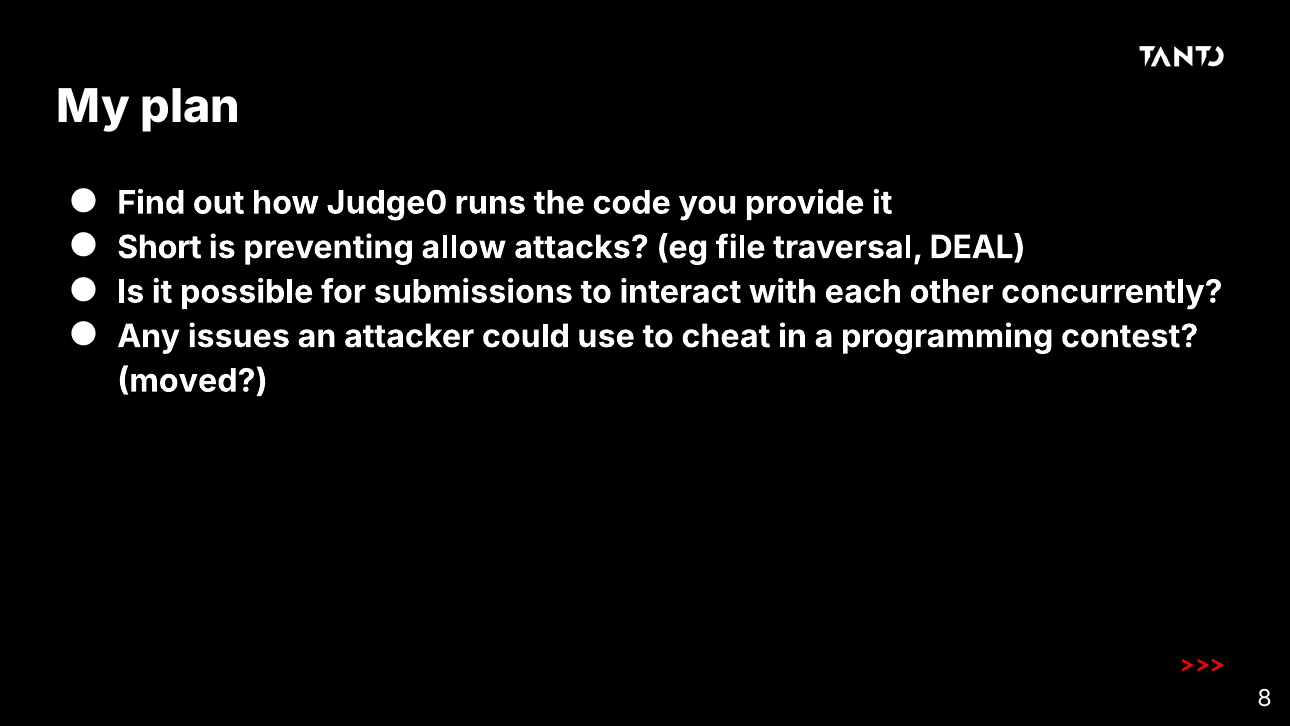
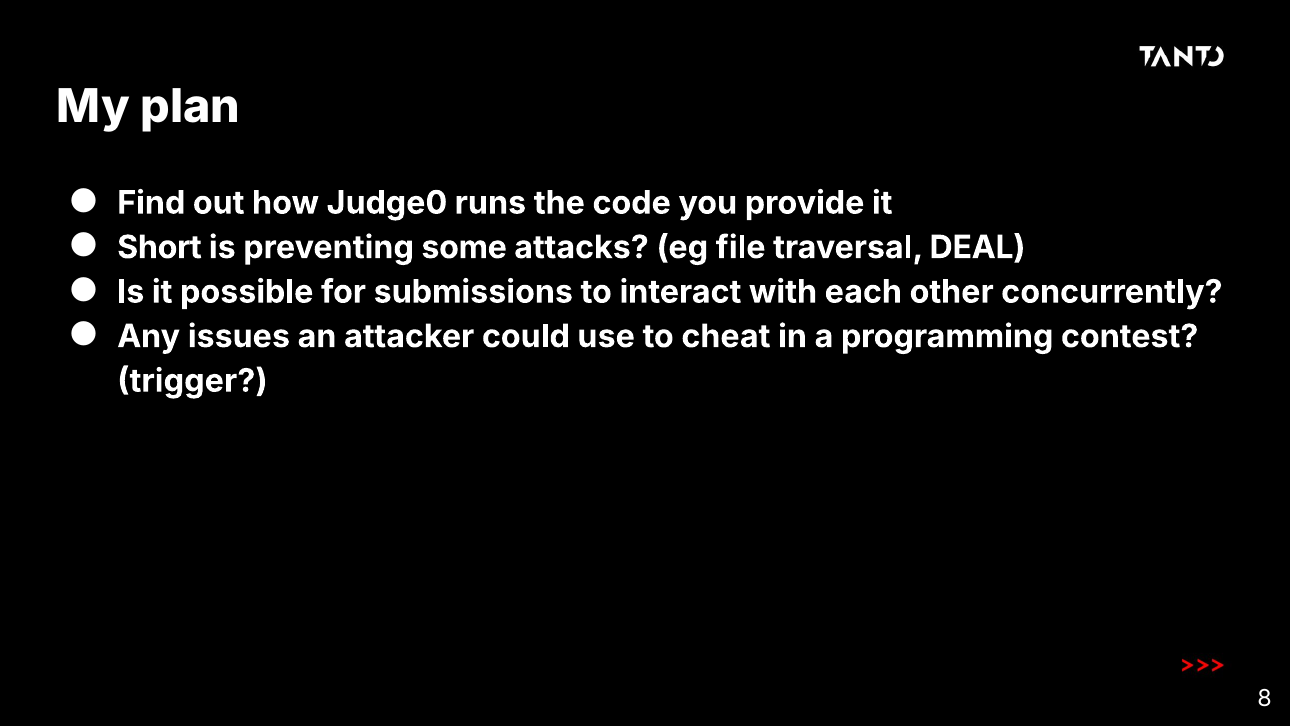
allow: allow -> some
moved: moved -> trigger
